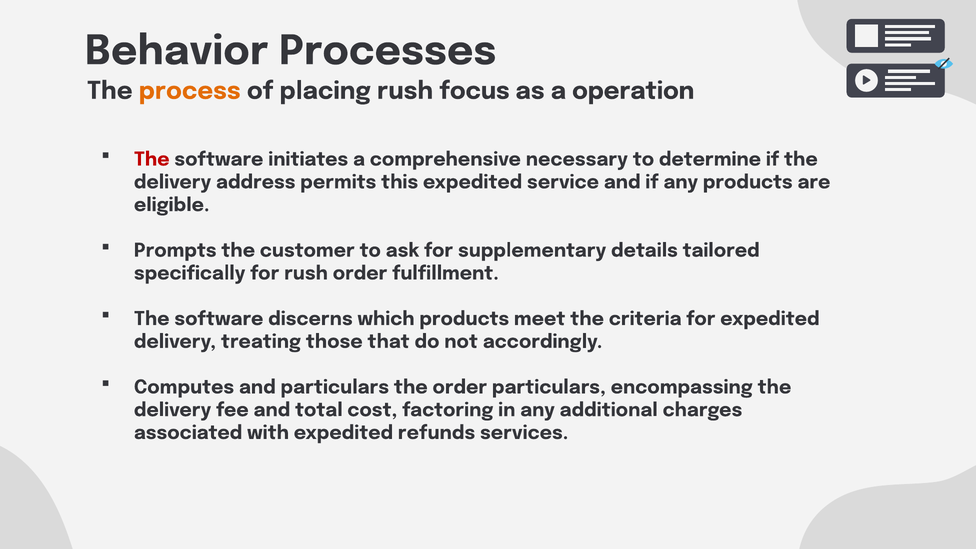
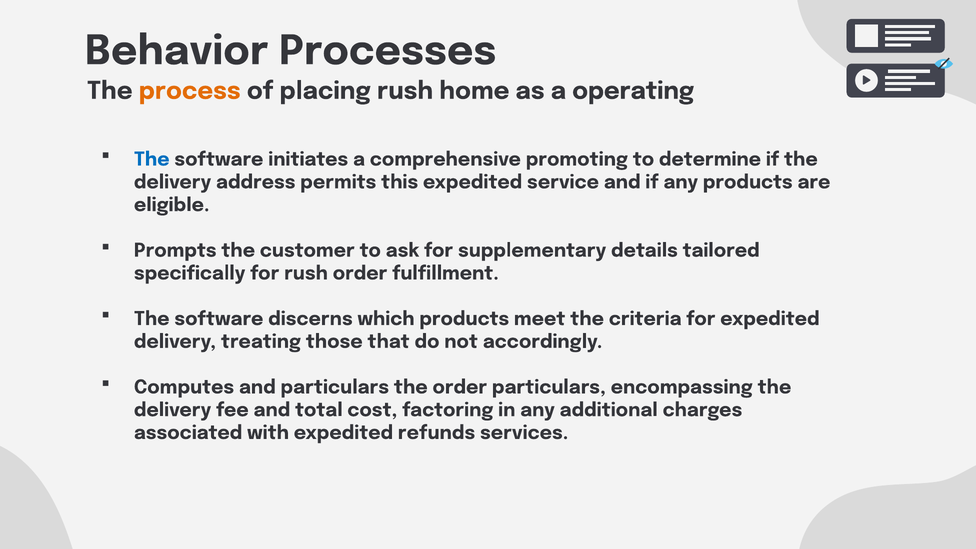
focus: focus -> home
operation: operation -> operating
The at (152, 159) colour: red -> blue
necessary: necessary -> promoting
